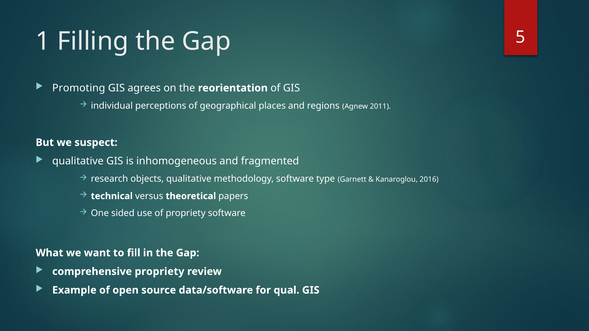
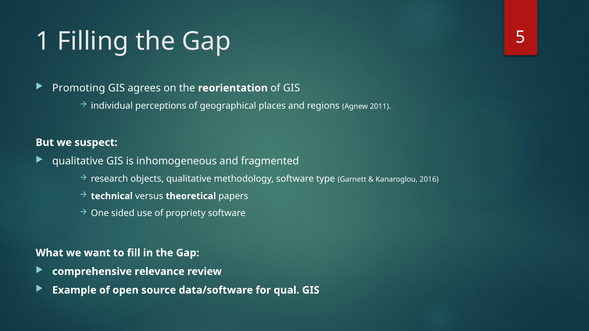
comprehensive propriety: propriety -> relevance
